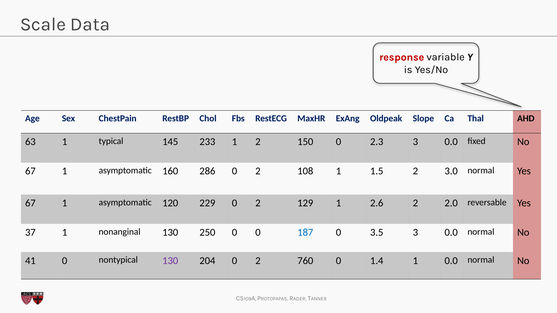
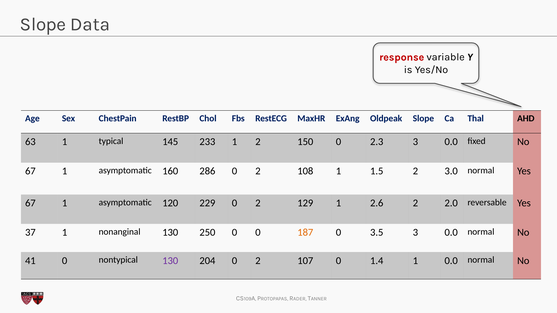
Scale at (43, 24): Scale -> Slope
187 colour: blue -> orange
760: 760 -> 107
